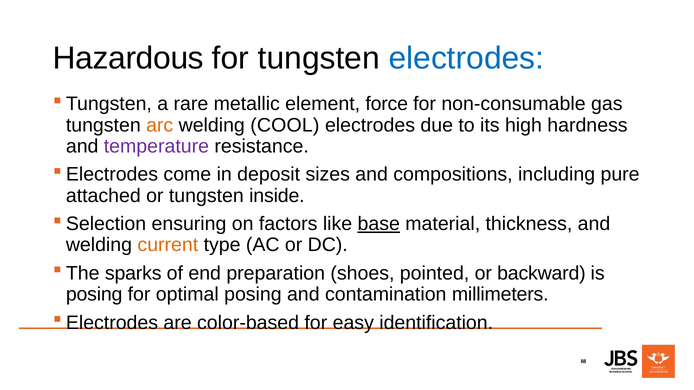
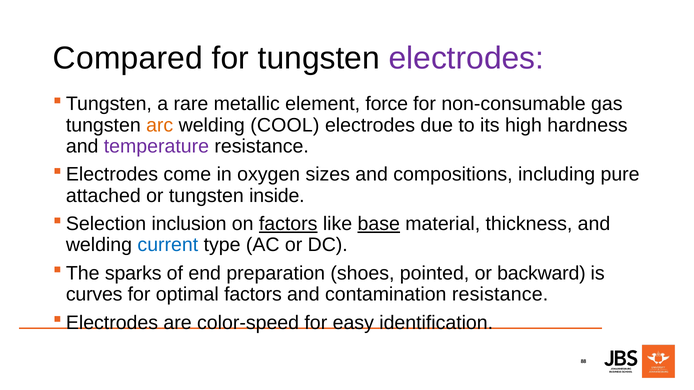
Hazardous: Hazardous -> Compared
electrodes at (466, 58) colour: blue -> purple
deposit: deposit -> oxygen
ensuring: ensuring -> inclusion
factors at (288, 224) underline: none -> present
current colour: orange -> blue
posing at (94, 295): posing -> curves
optimal posing: posing -> factors
contamination millimeters: millimeters -> resistance
color-based: color-based -> color-speed
